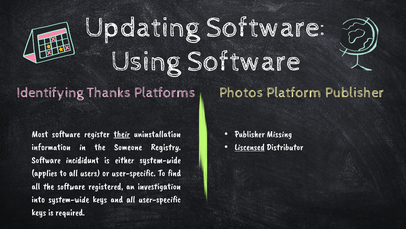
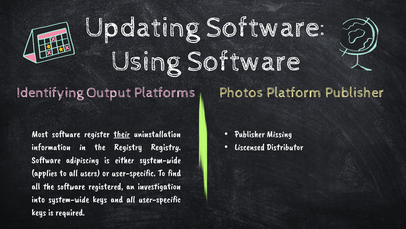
Thanks: Thanks -> Output
Liscensed underline: present -> none
the Someone: Someone -> Registry
incididunt: incididunt -> adipiscing
